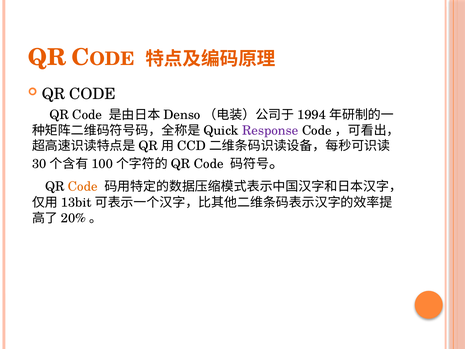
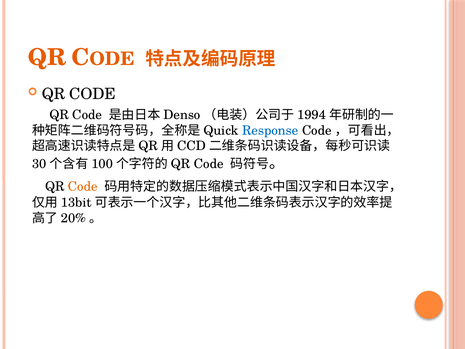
Response colour: purple -> blue
